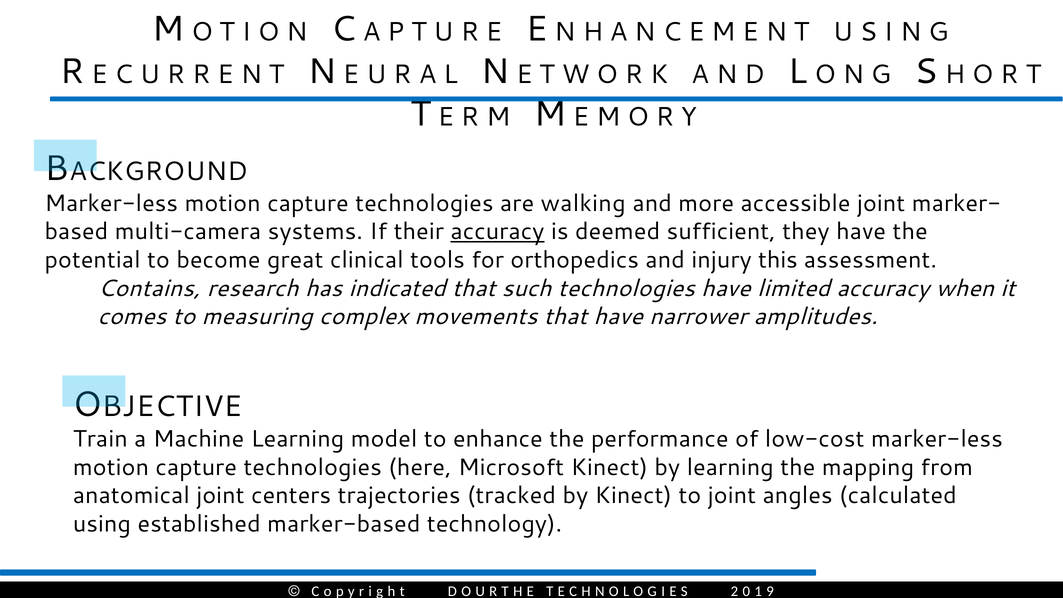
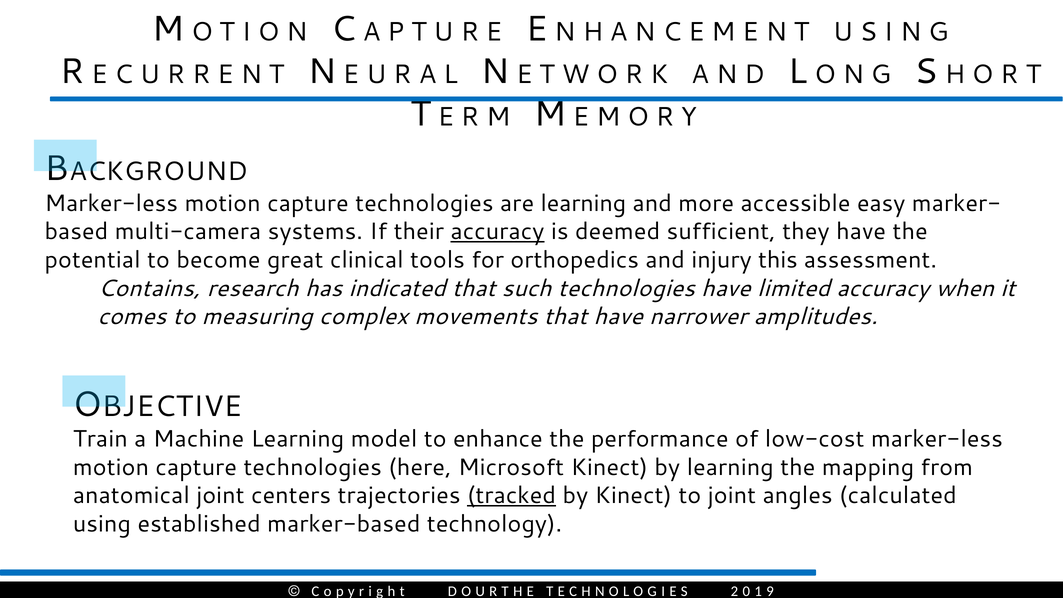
are walking: walking -> learning
accessible joint: joint -> easy
tracked underline: none -> present
